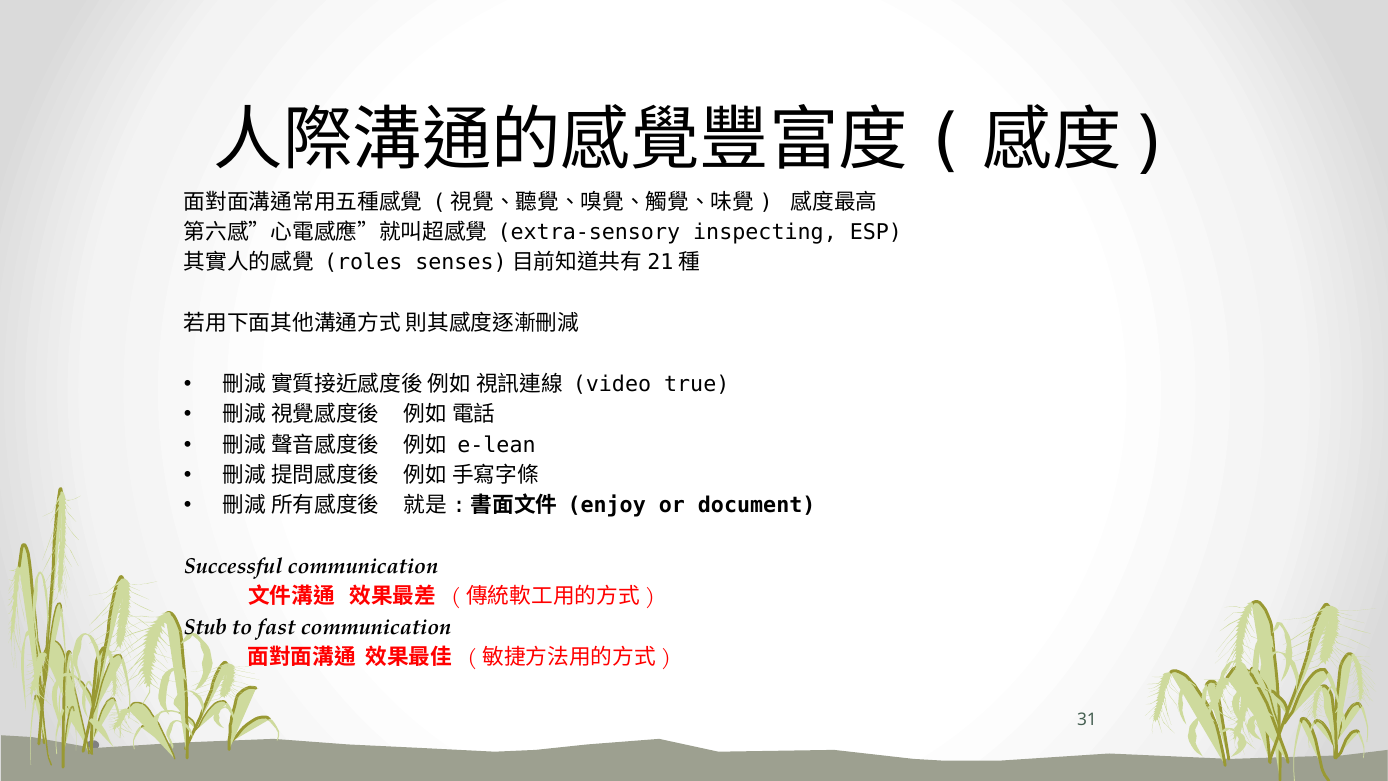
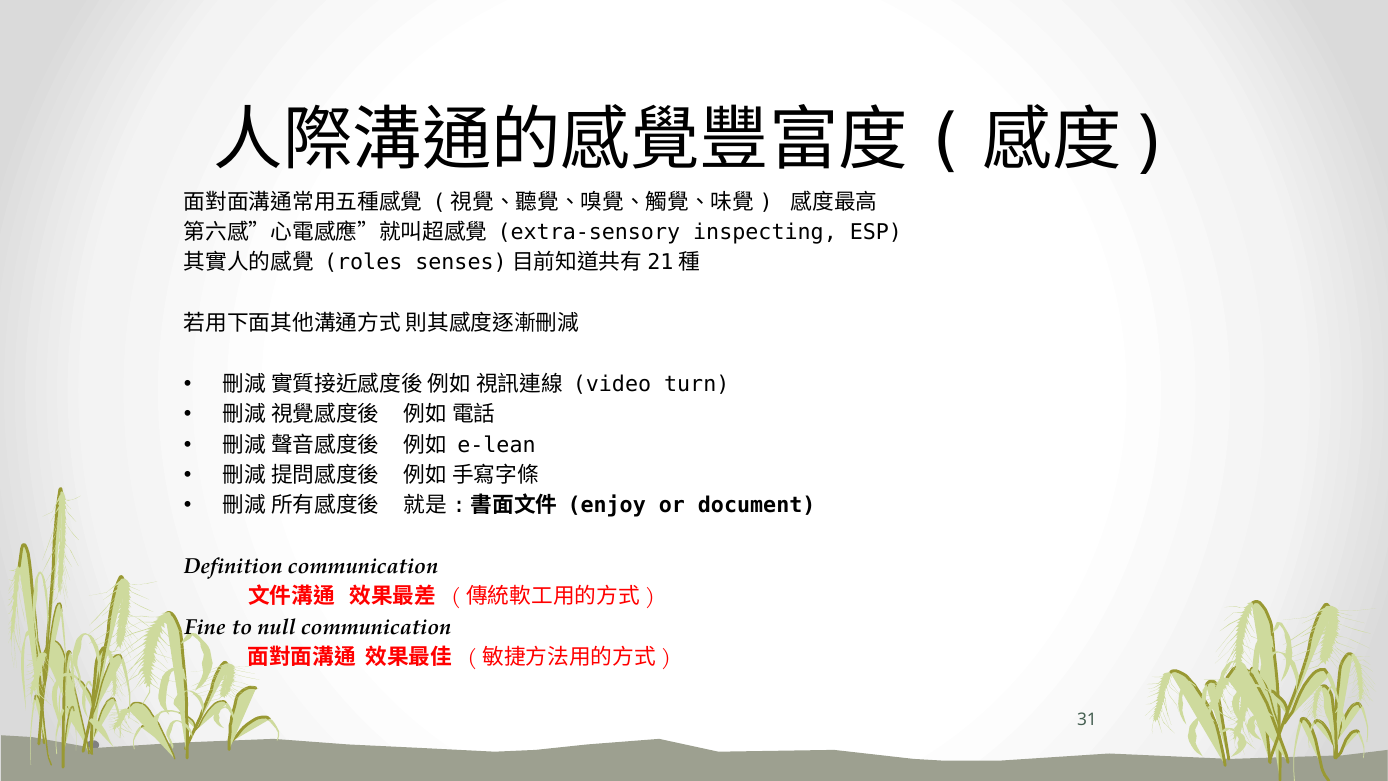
true: true -> turn
Successful: Successful -> Definition
Stub: Stub -> Fine
fast: fast -> null
